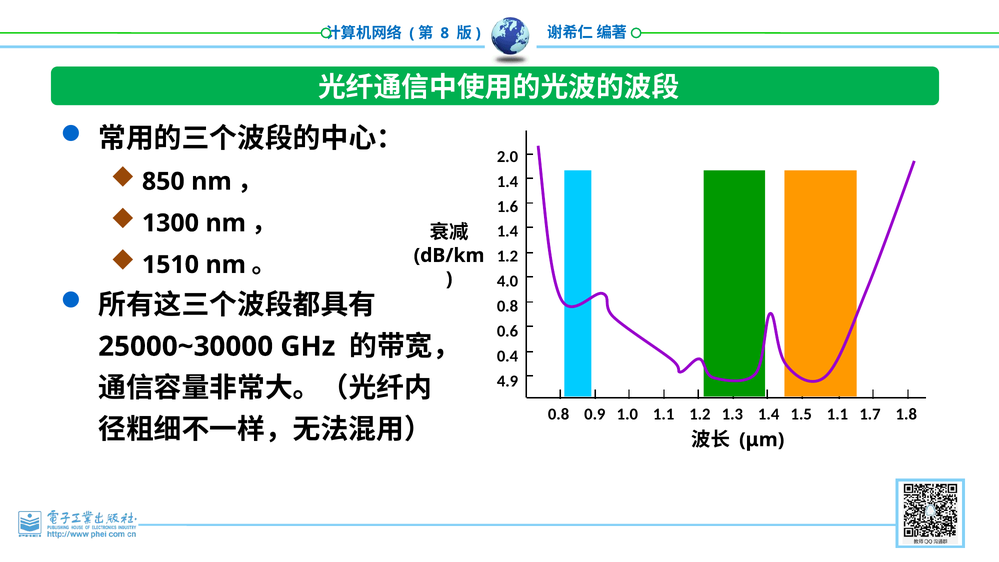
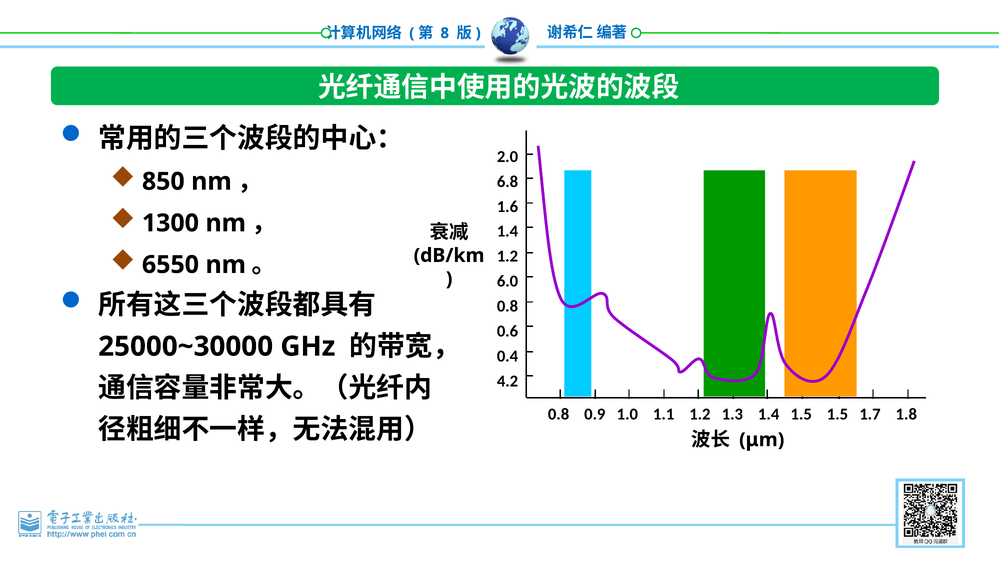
1.4 at (508, 182): 1.4 -> 6.8
1510: 1510 -> 6550
4.0: 4.0 -> 6.0
4.9: 4.9 -> 4.2
1.5 1.1: 1.1 -> 1.5
